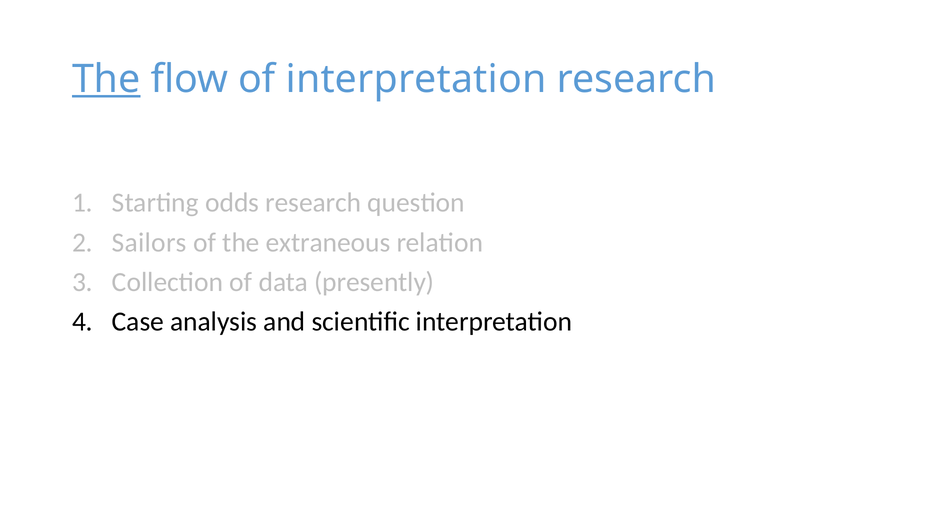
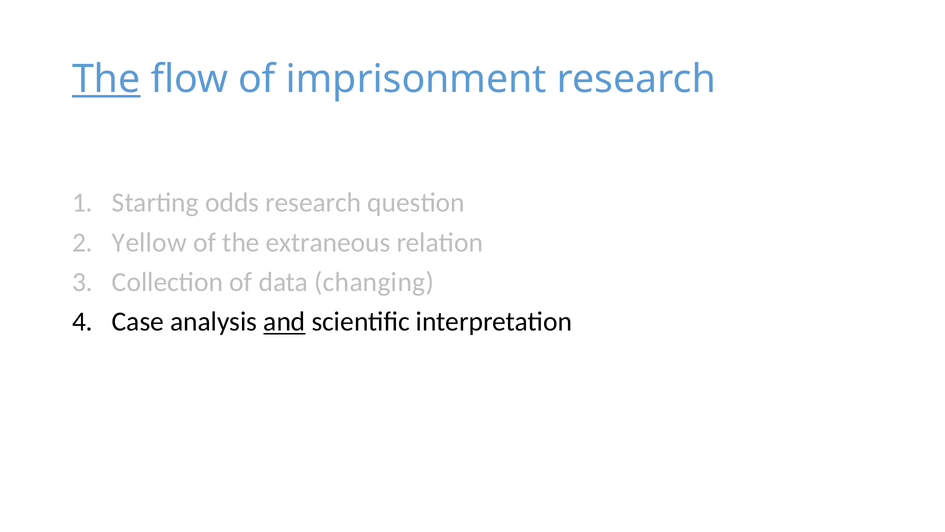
of interpretation: interpretation -> imprisonment
Sailors: Sailors -> Yellow
presently: presently -> changing
and underline: none -> present
